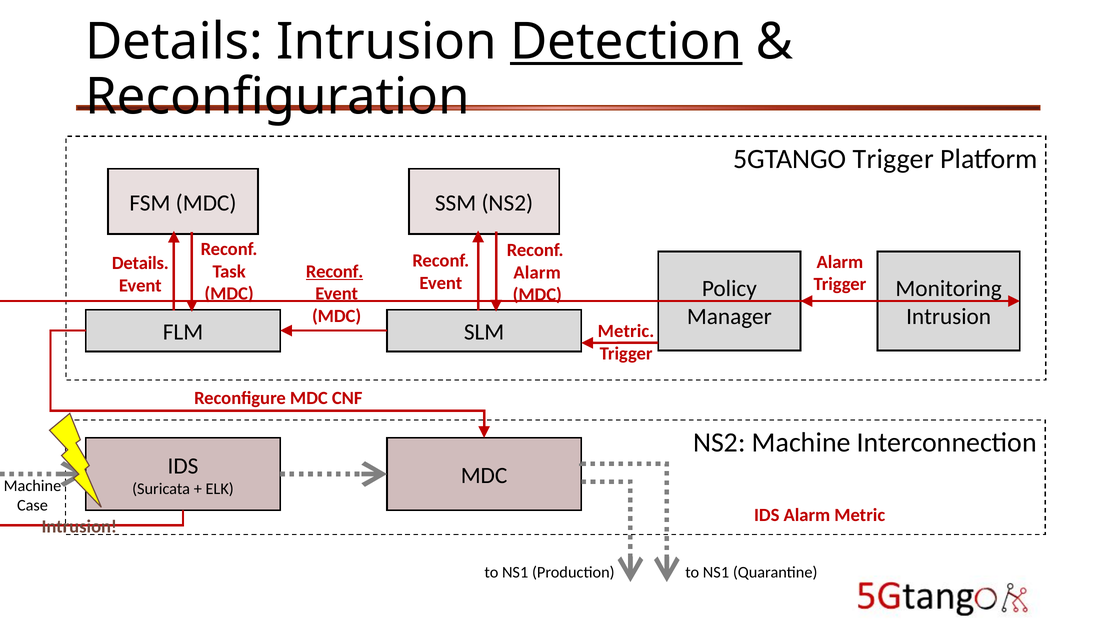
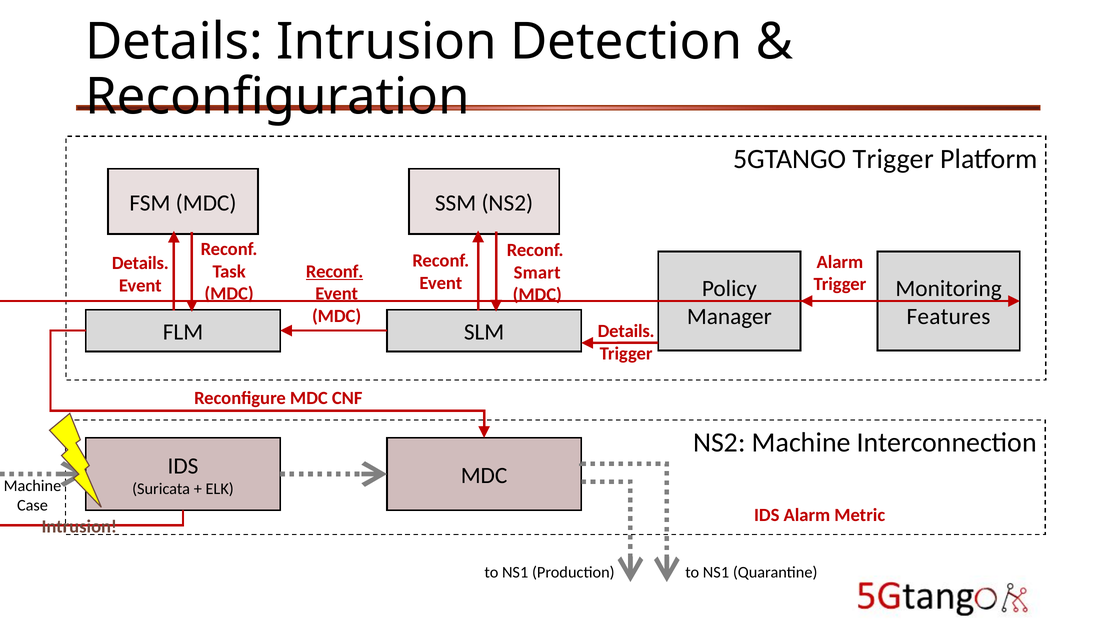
Detection underline: present -> none
Alarm at (537, 273): Alarm -> Smart
Intrusion at (949, 317): Intrusion -> Features
Metric at (626, 331): Metric -> Details
